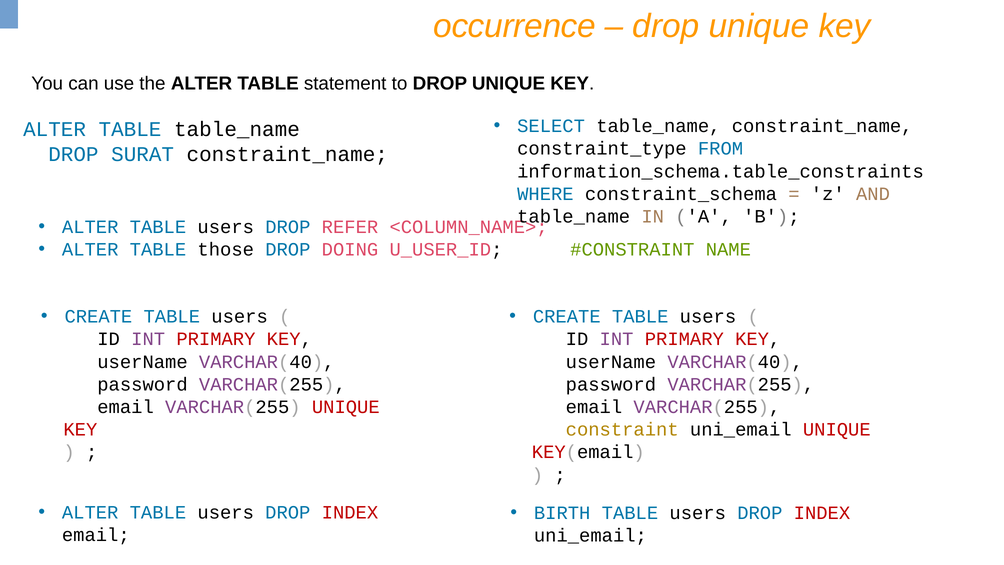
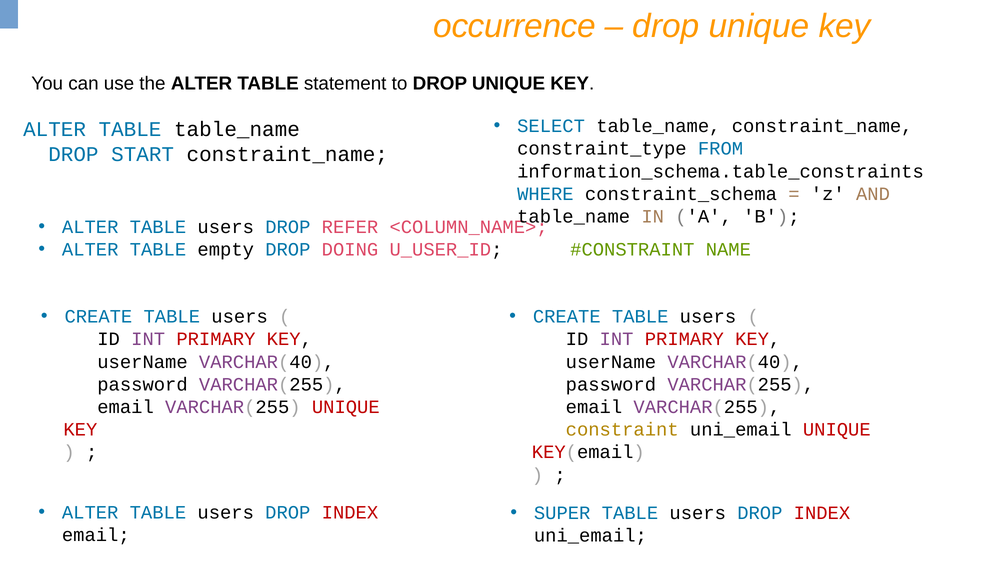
SURAT: SURAT -> START
those: those -> empty
BIRTH: BIRTH -> SUPER
